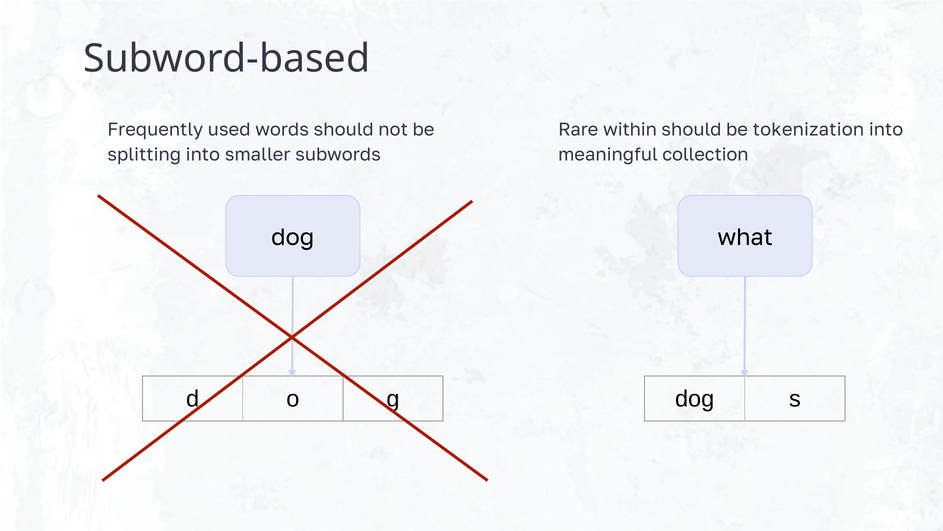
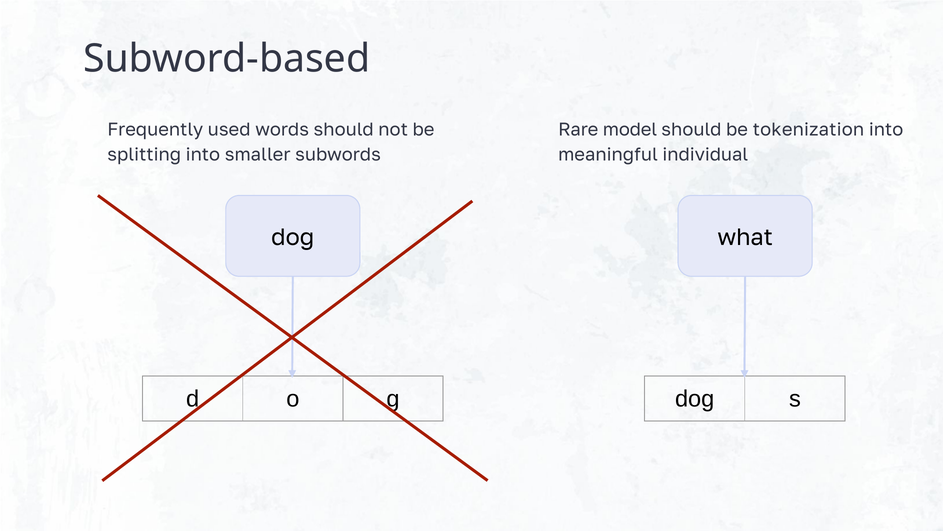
within: within -> model
collection: collection -> individual
